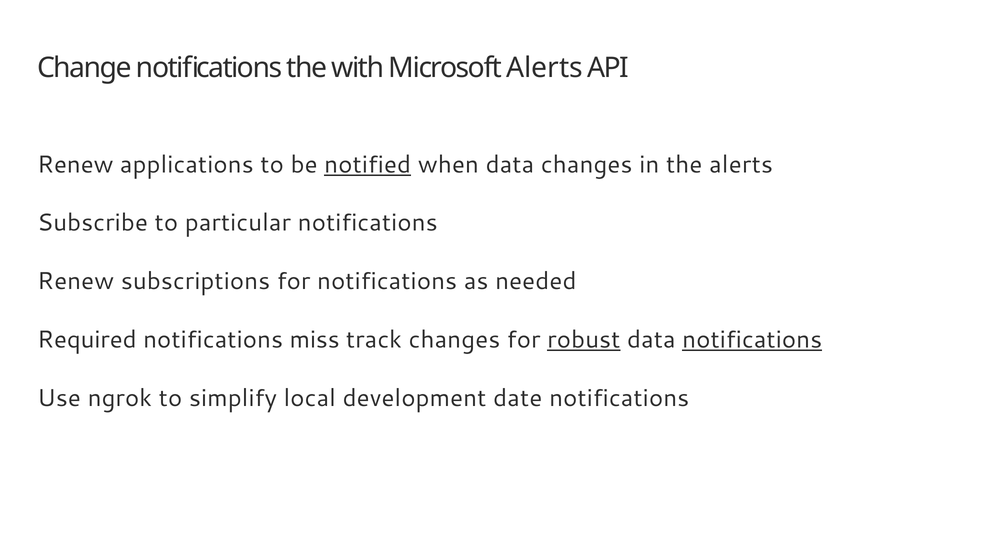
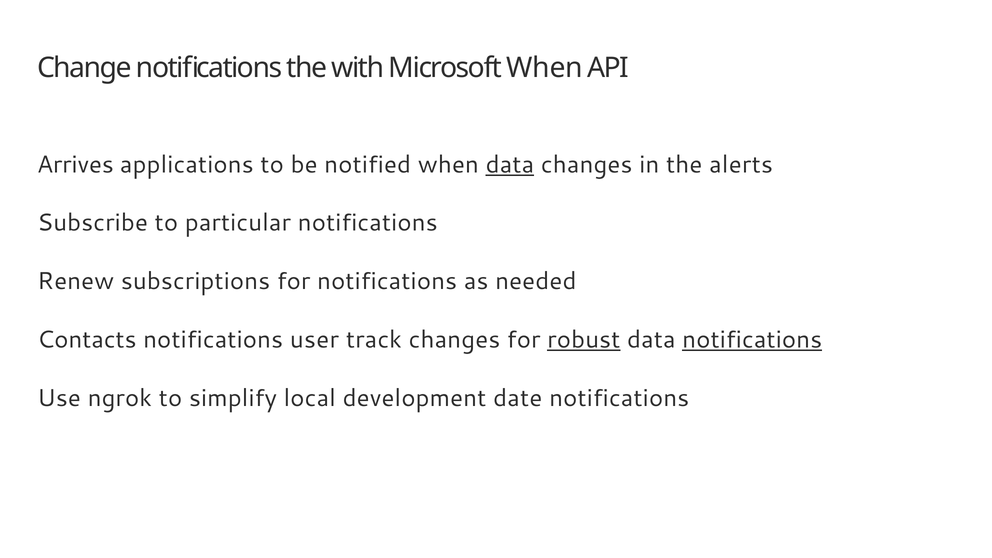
Microsoft Alerts: Alerts -> When
Renew at (75, 165): Renew -> Arrives
notified underline: present -> none
data at (510, 165) underline: none -> present
Required: Required -> Contacts
miss: miss -> user
